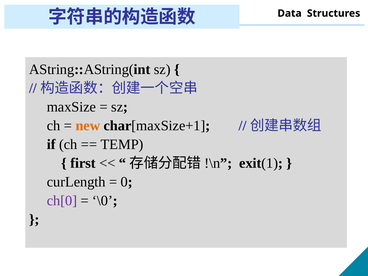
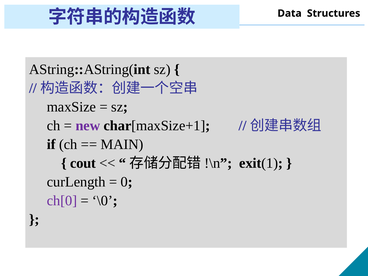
new colour: orange -> purple
TEMP: TEMP -> MAIN
first: first -> cout
